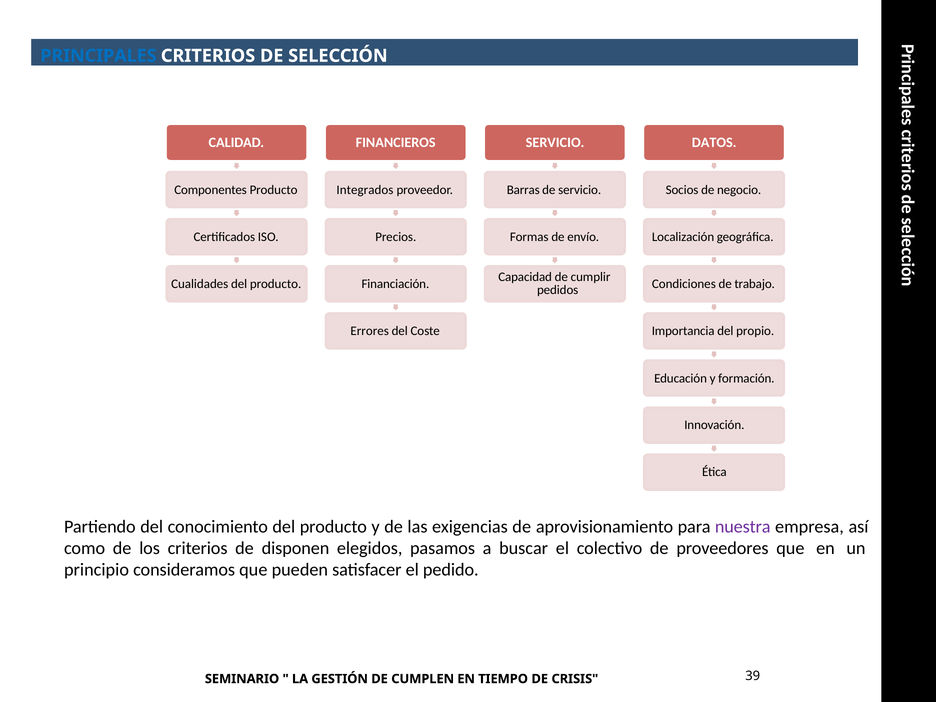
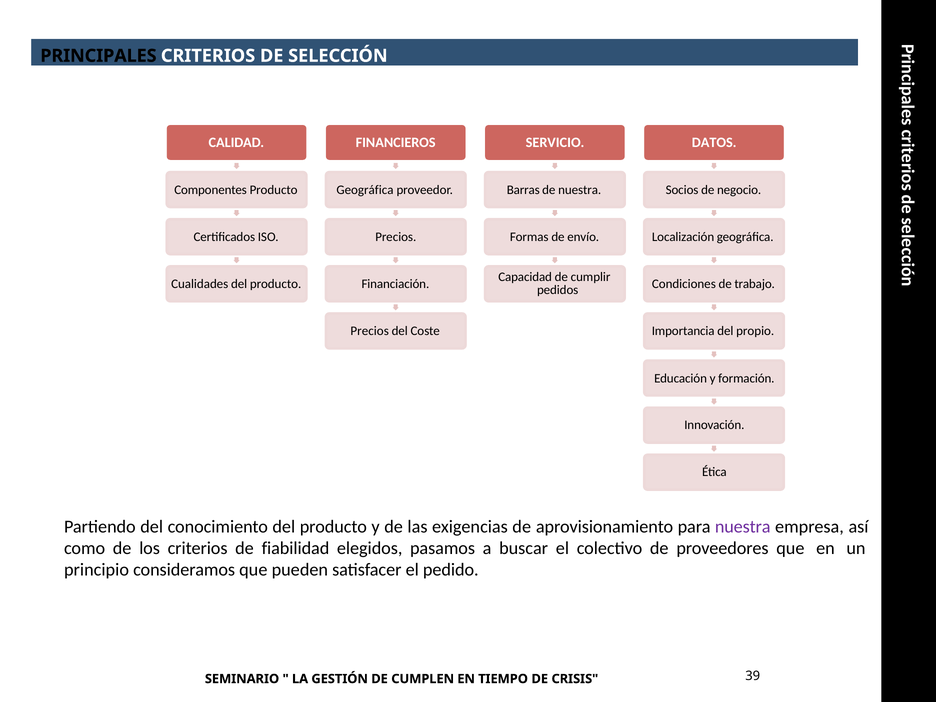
PRINCIPALES colour: blue -> black
Integrados at (365, 190): Integrados -> Geográfica
de servicio: servicio -> nuestra
Errores at (370, 331): Errores -> Precios
disponen: disponen -> fiabilidad
